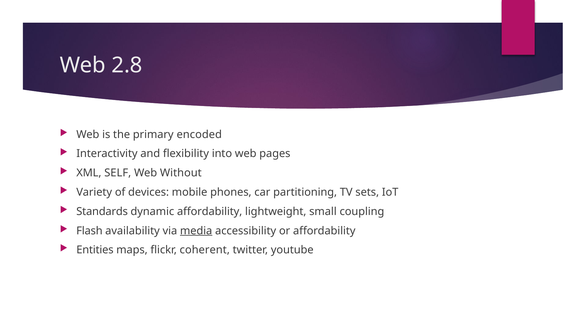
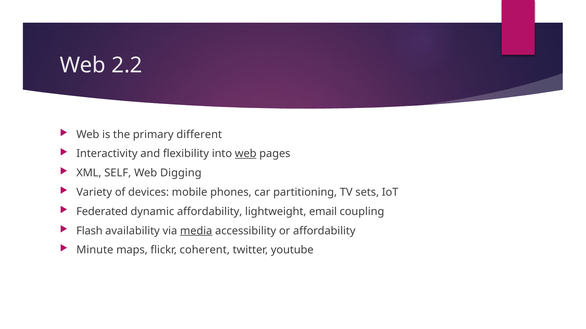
2.8: 2.8 -> 2.2
encoded: encoded -> different
web at (246, 154) underline: none -> present
Without: Without -> Digging
Standards: Standards -> Federated
small: small -> email
Entities: Entities -> Minute
